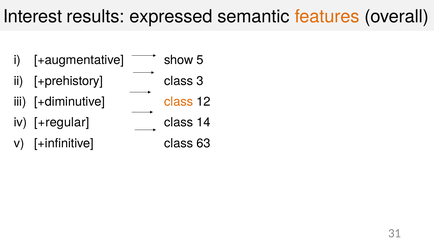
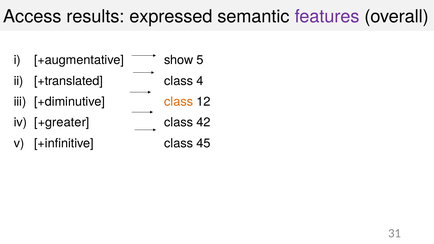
Interest: Interest -> Access
features colour: orange -> purple
+prehistory: +prehistory -> +translated
3: 3 -> 4
+regular: +regular -> +greater
14: 14 -> 42
63: 63 -> 45
